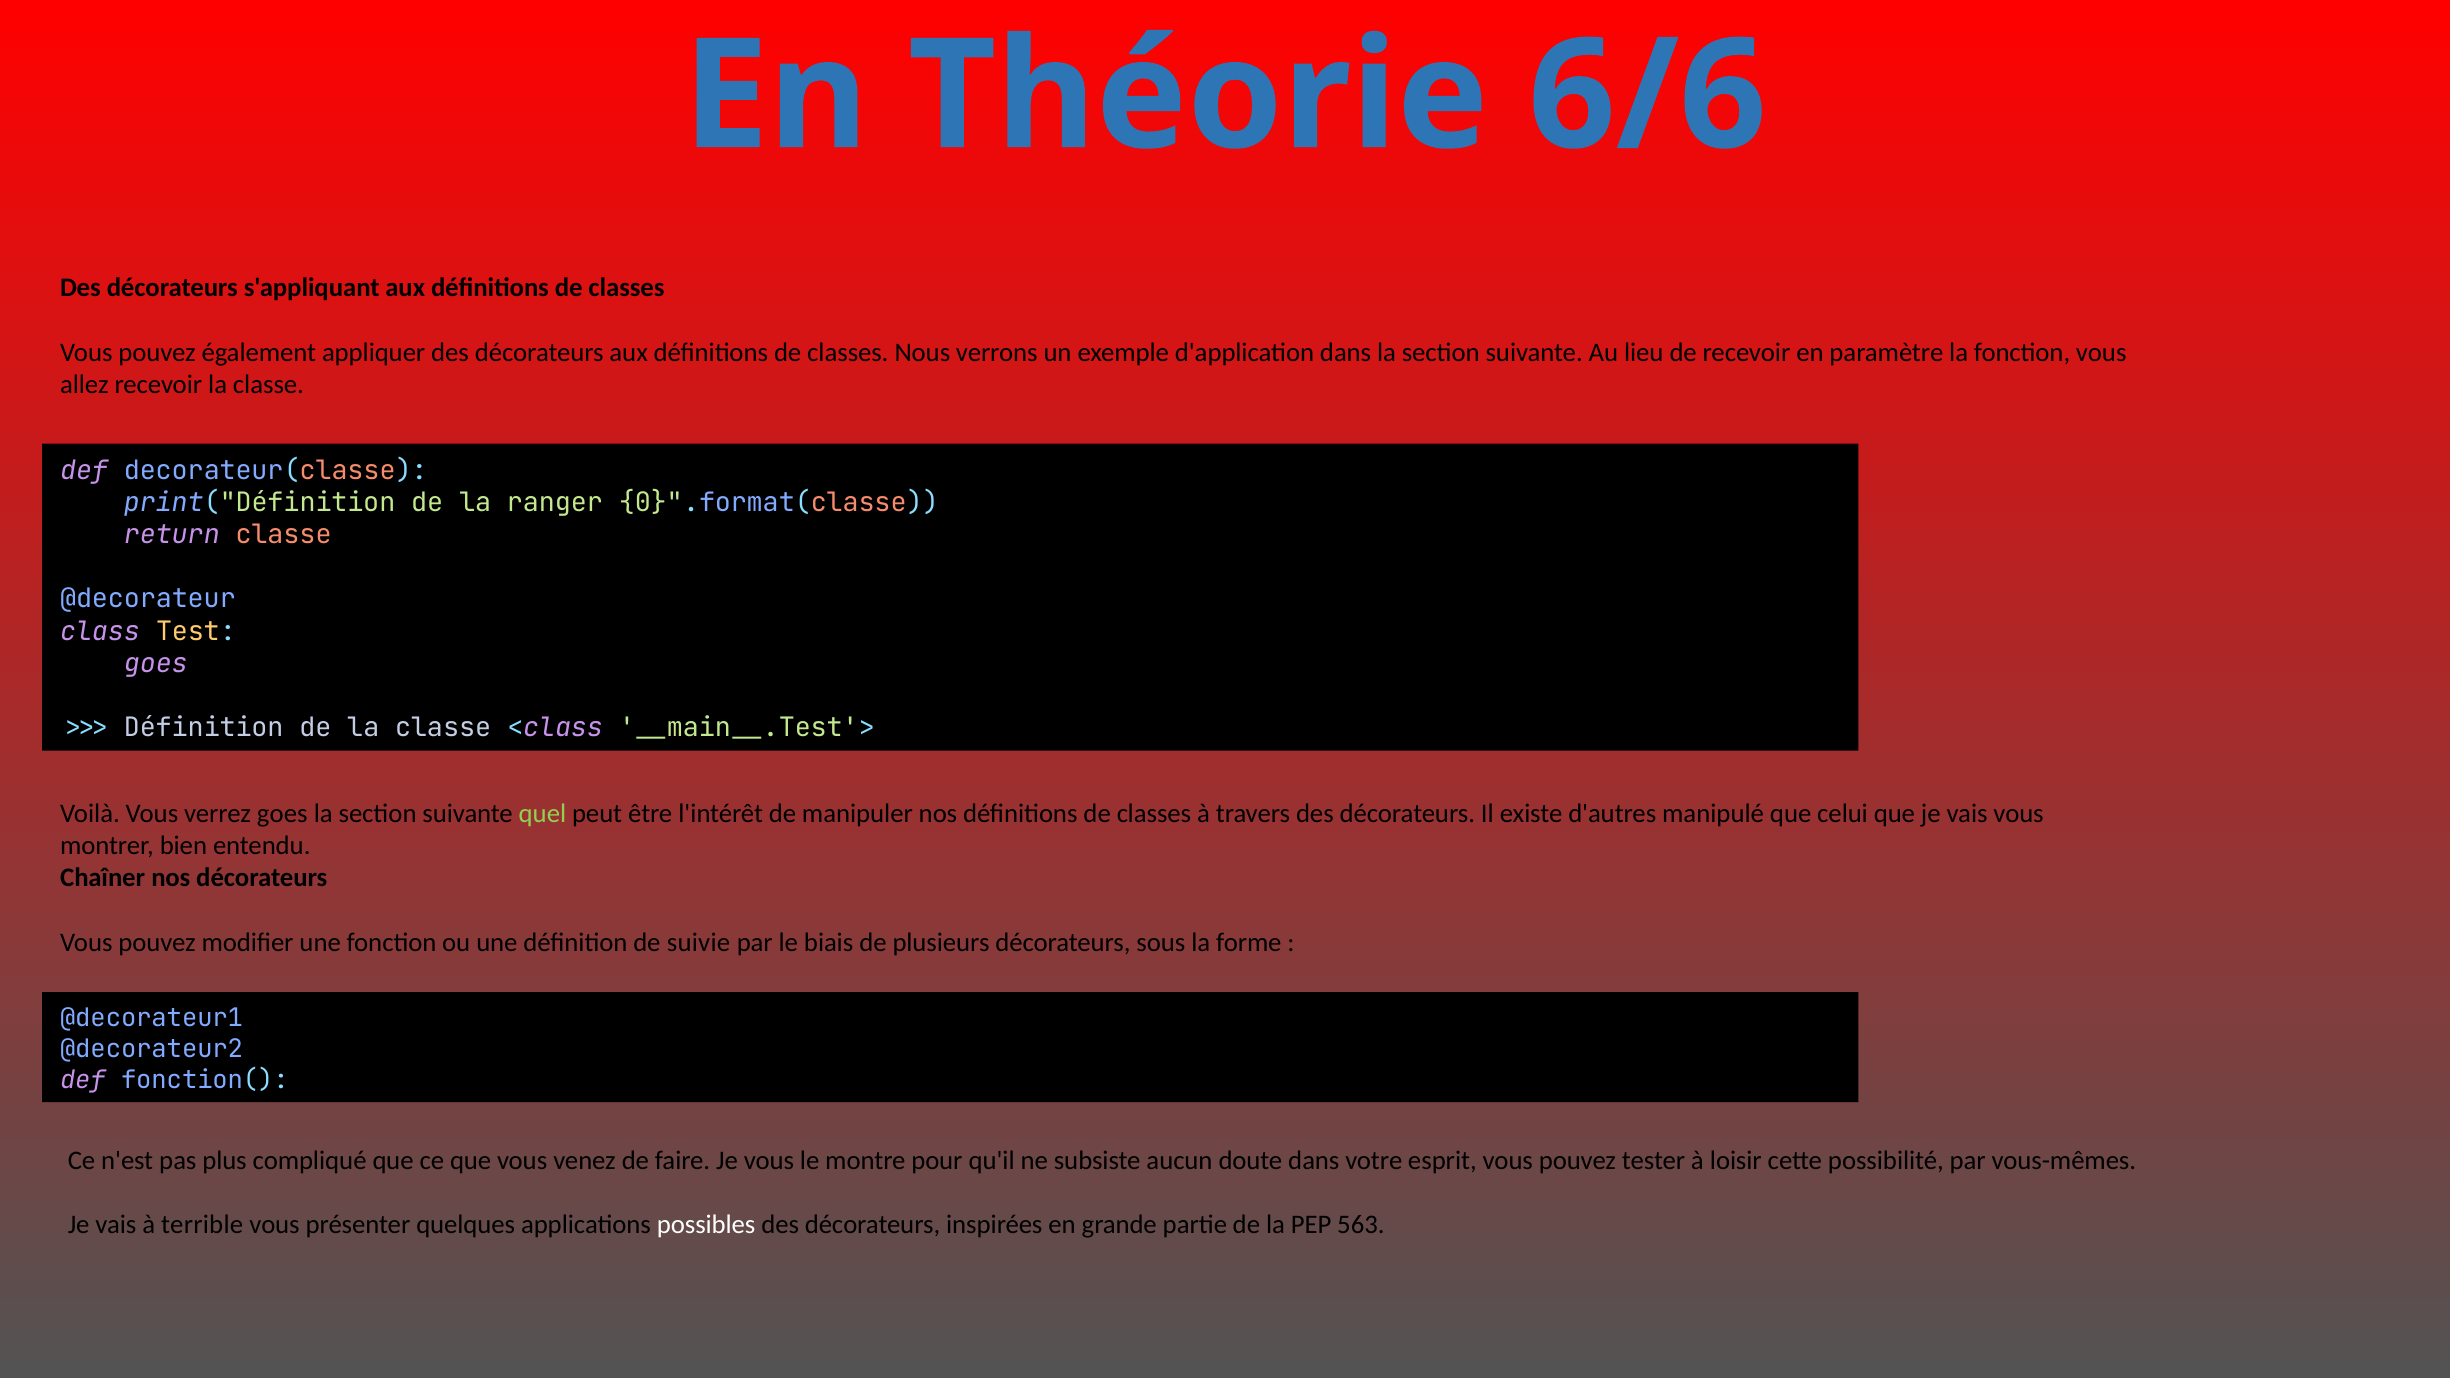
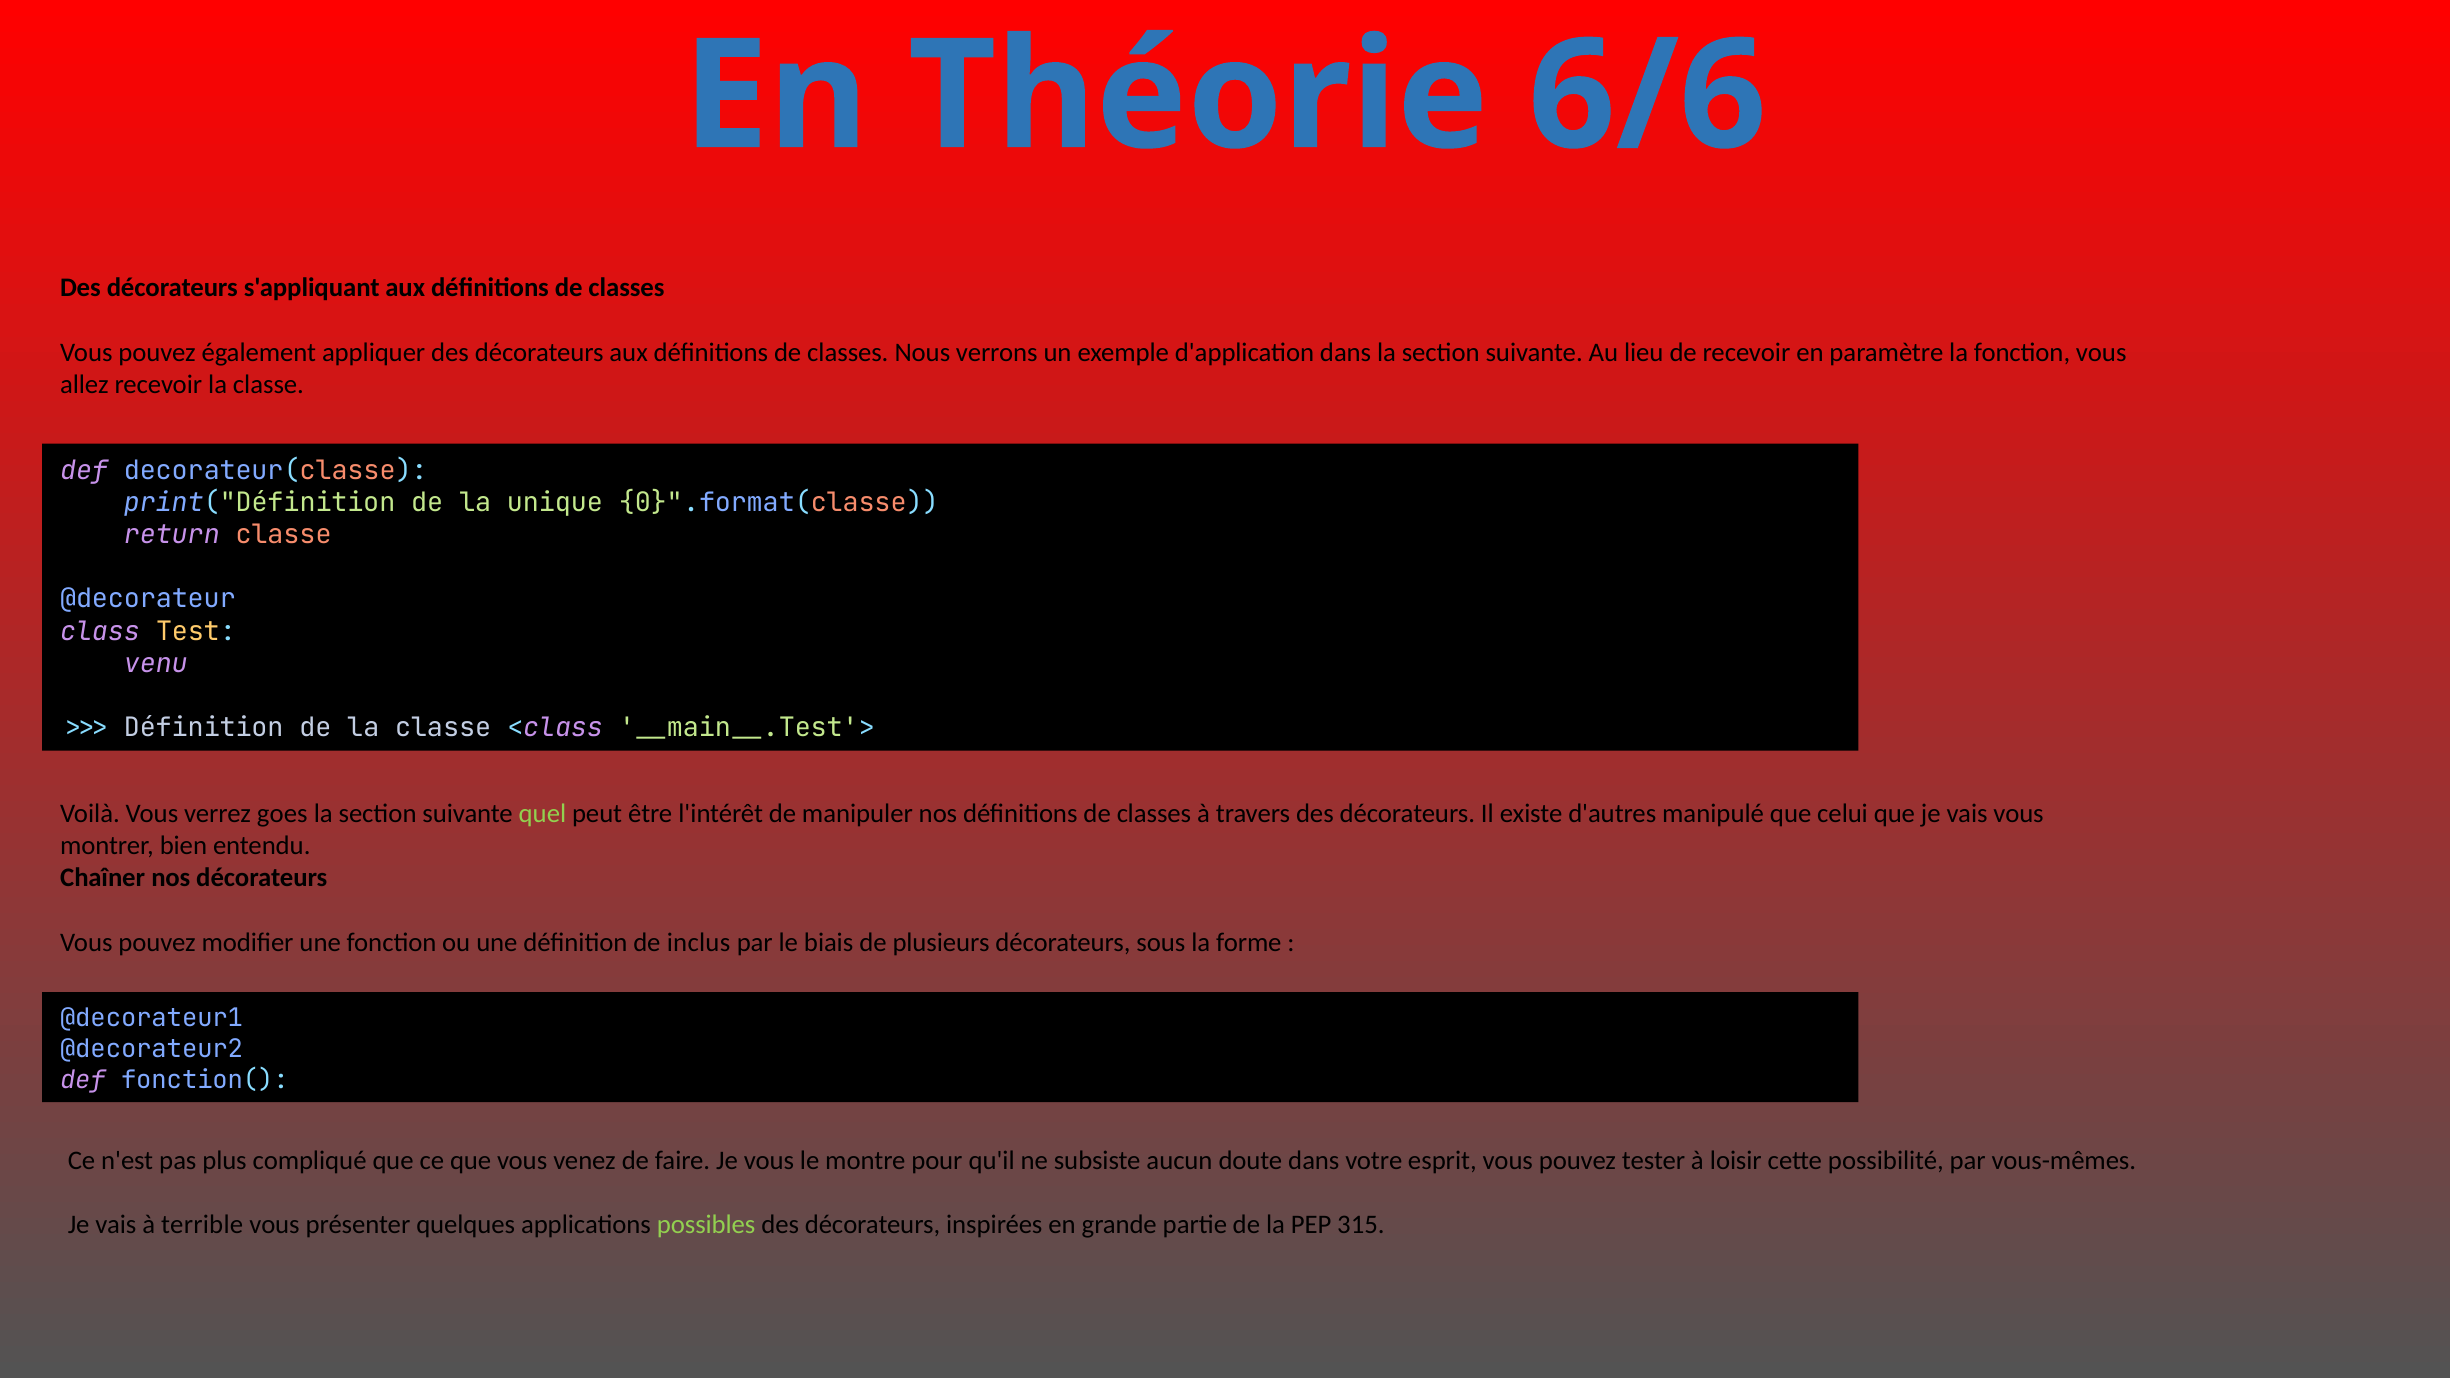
ranger: ranger -> unique
goes at (156, 663): goes -> venu
suivie: suivie -> inclus
possibles colour: white -> light green
563: 563 -> 315
